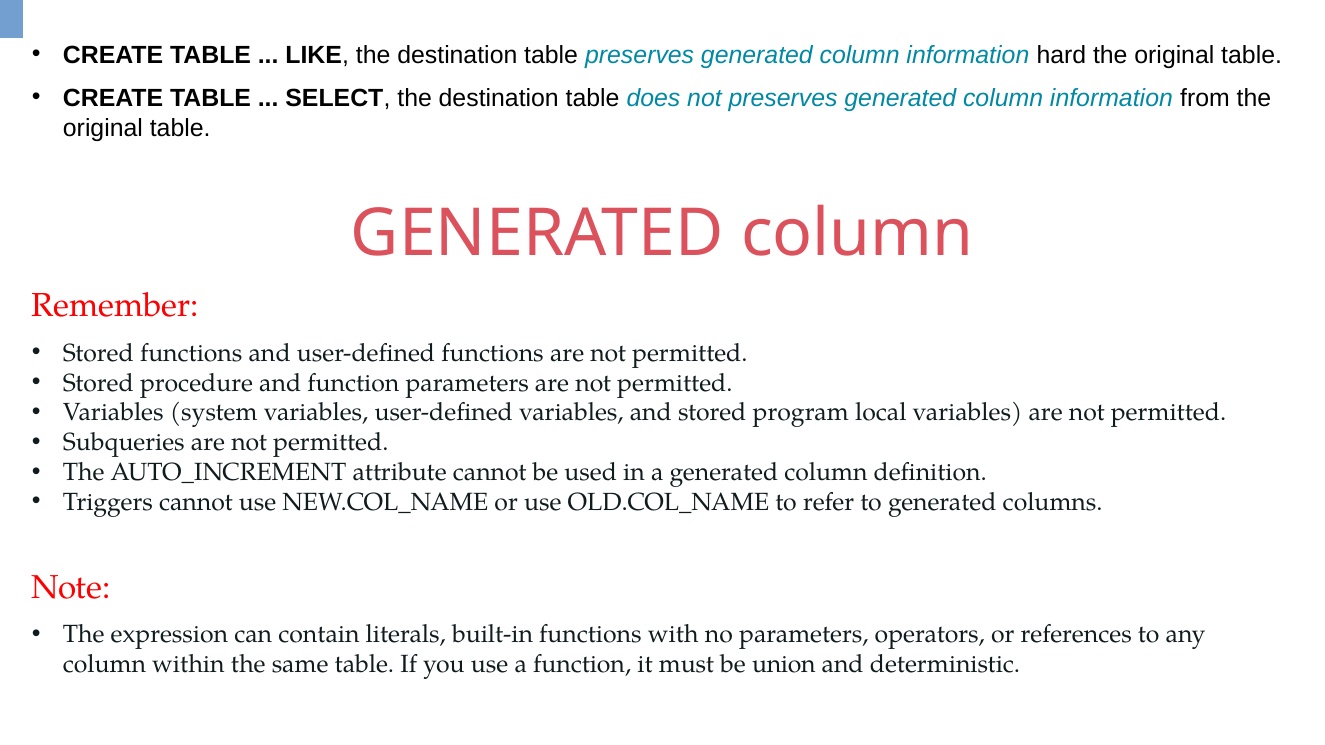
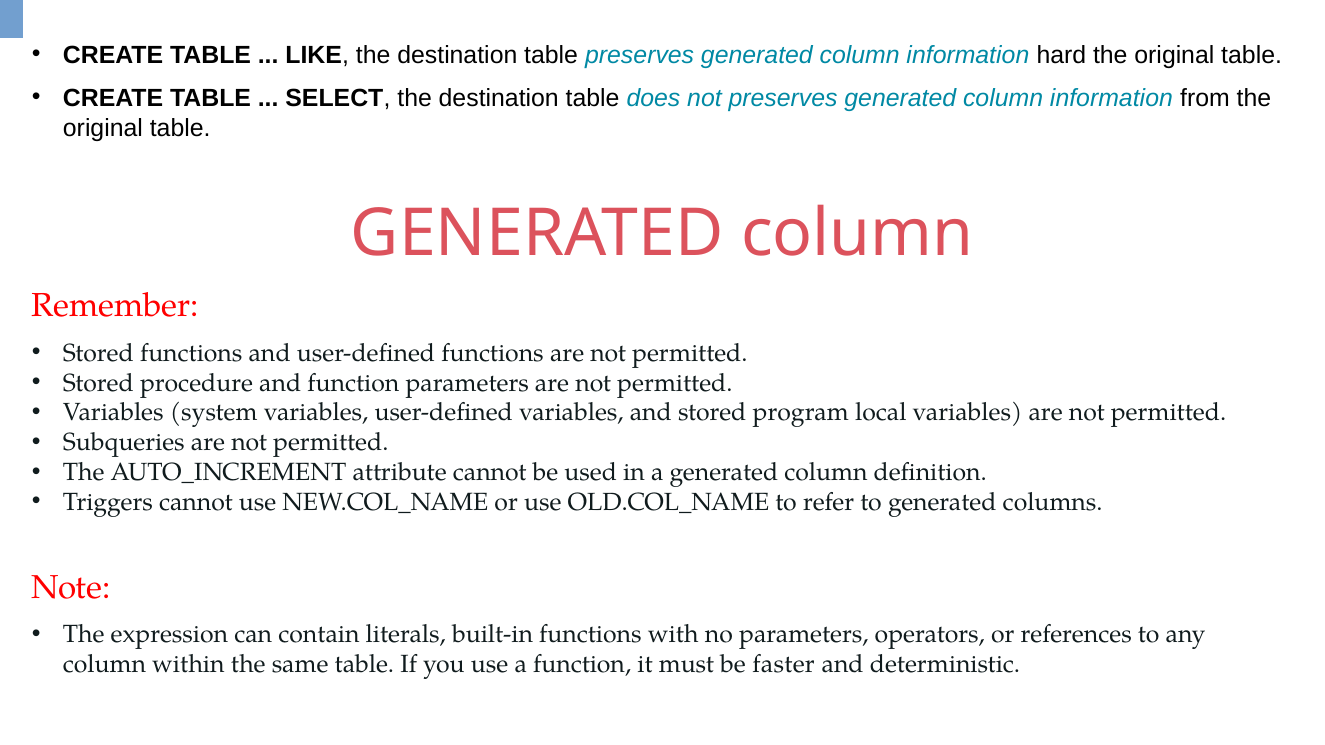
union: union -> faster
